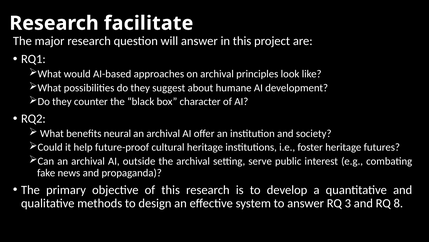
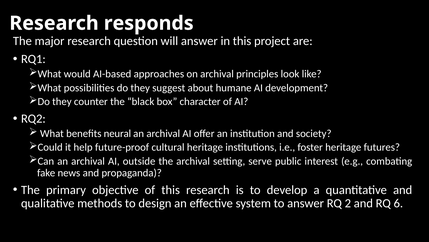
facilitate: facilitate -> responds
3: 3 -> 2
8: 8 -> 6
